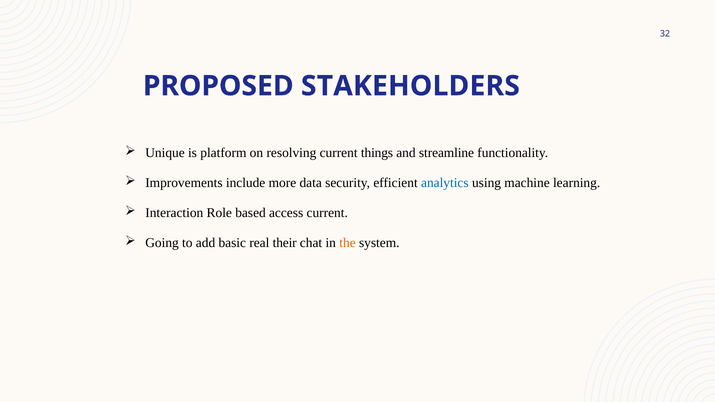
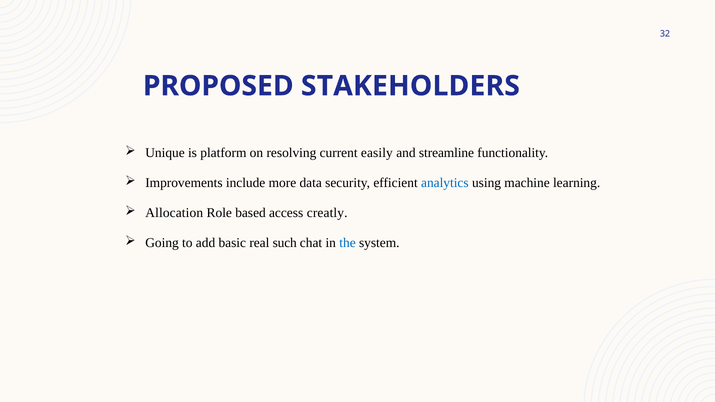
things: things -> easily
Interaction: Interaction -> Allocation
access current: current -> creatly
their: their -> such
the colour: orange -> blue
